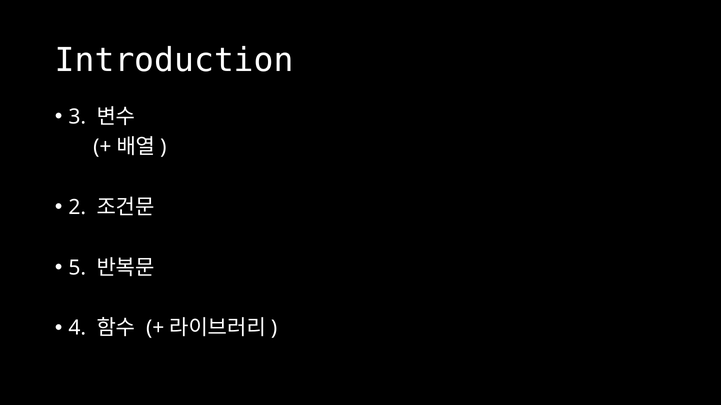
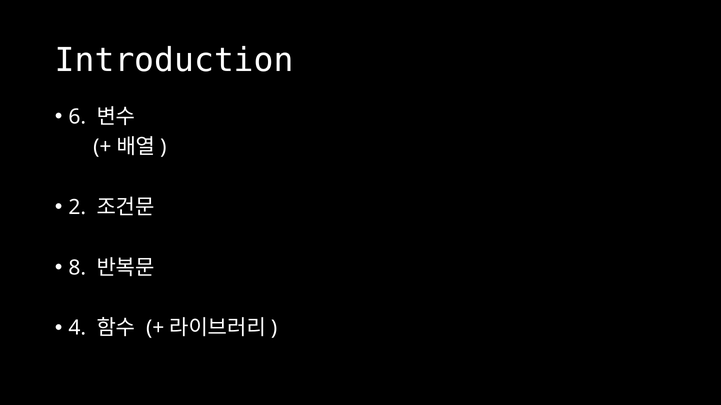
3: 3 -> 6
5: 5 -> 8
